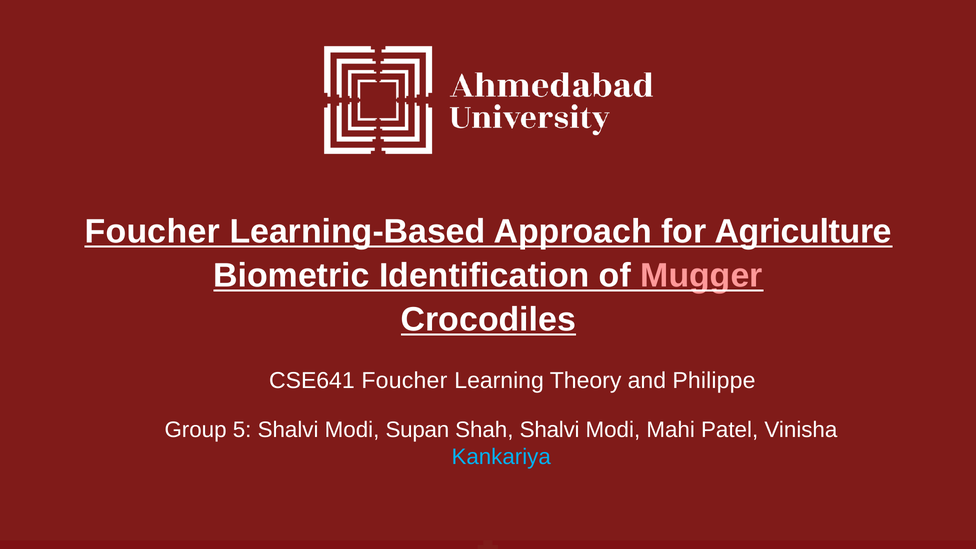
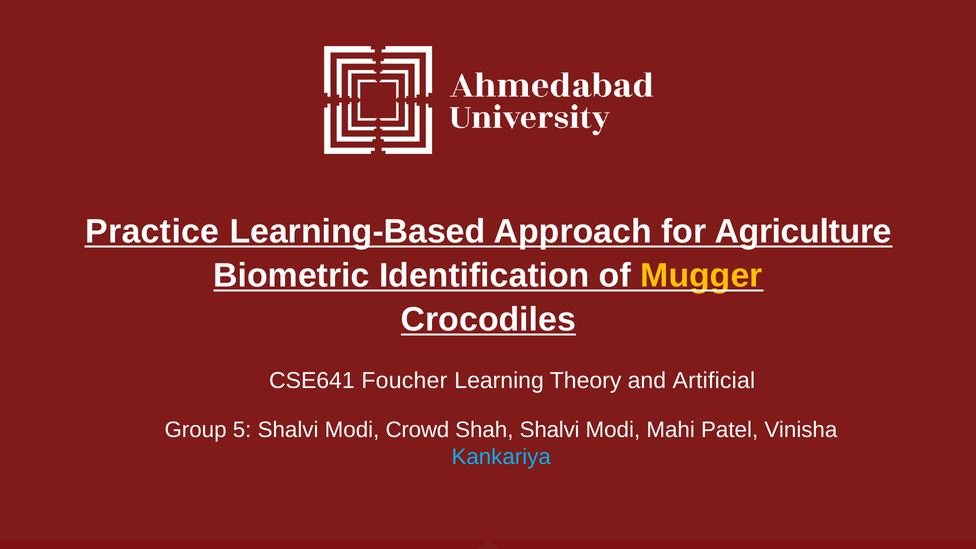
Foucher at (152, 232): Foucher -> Practice
Mugger colour: pink -> yellow
Philippe: Philippe -> Artificial
Supan: Supan -> Crowd
